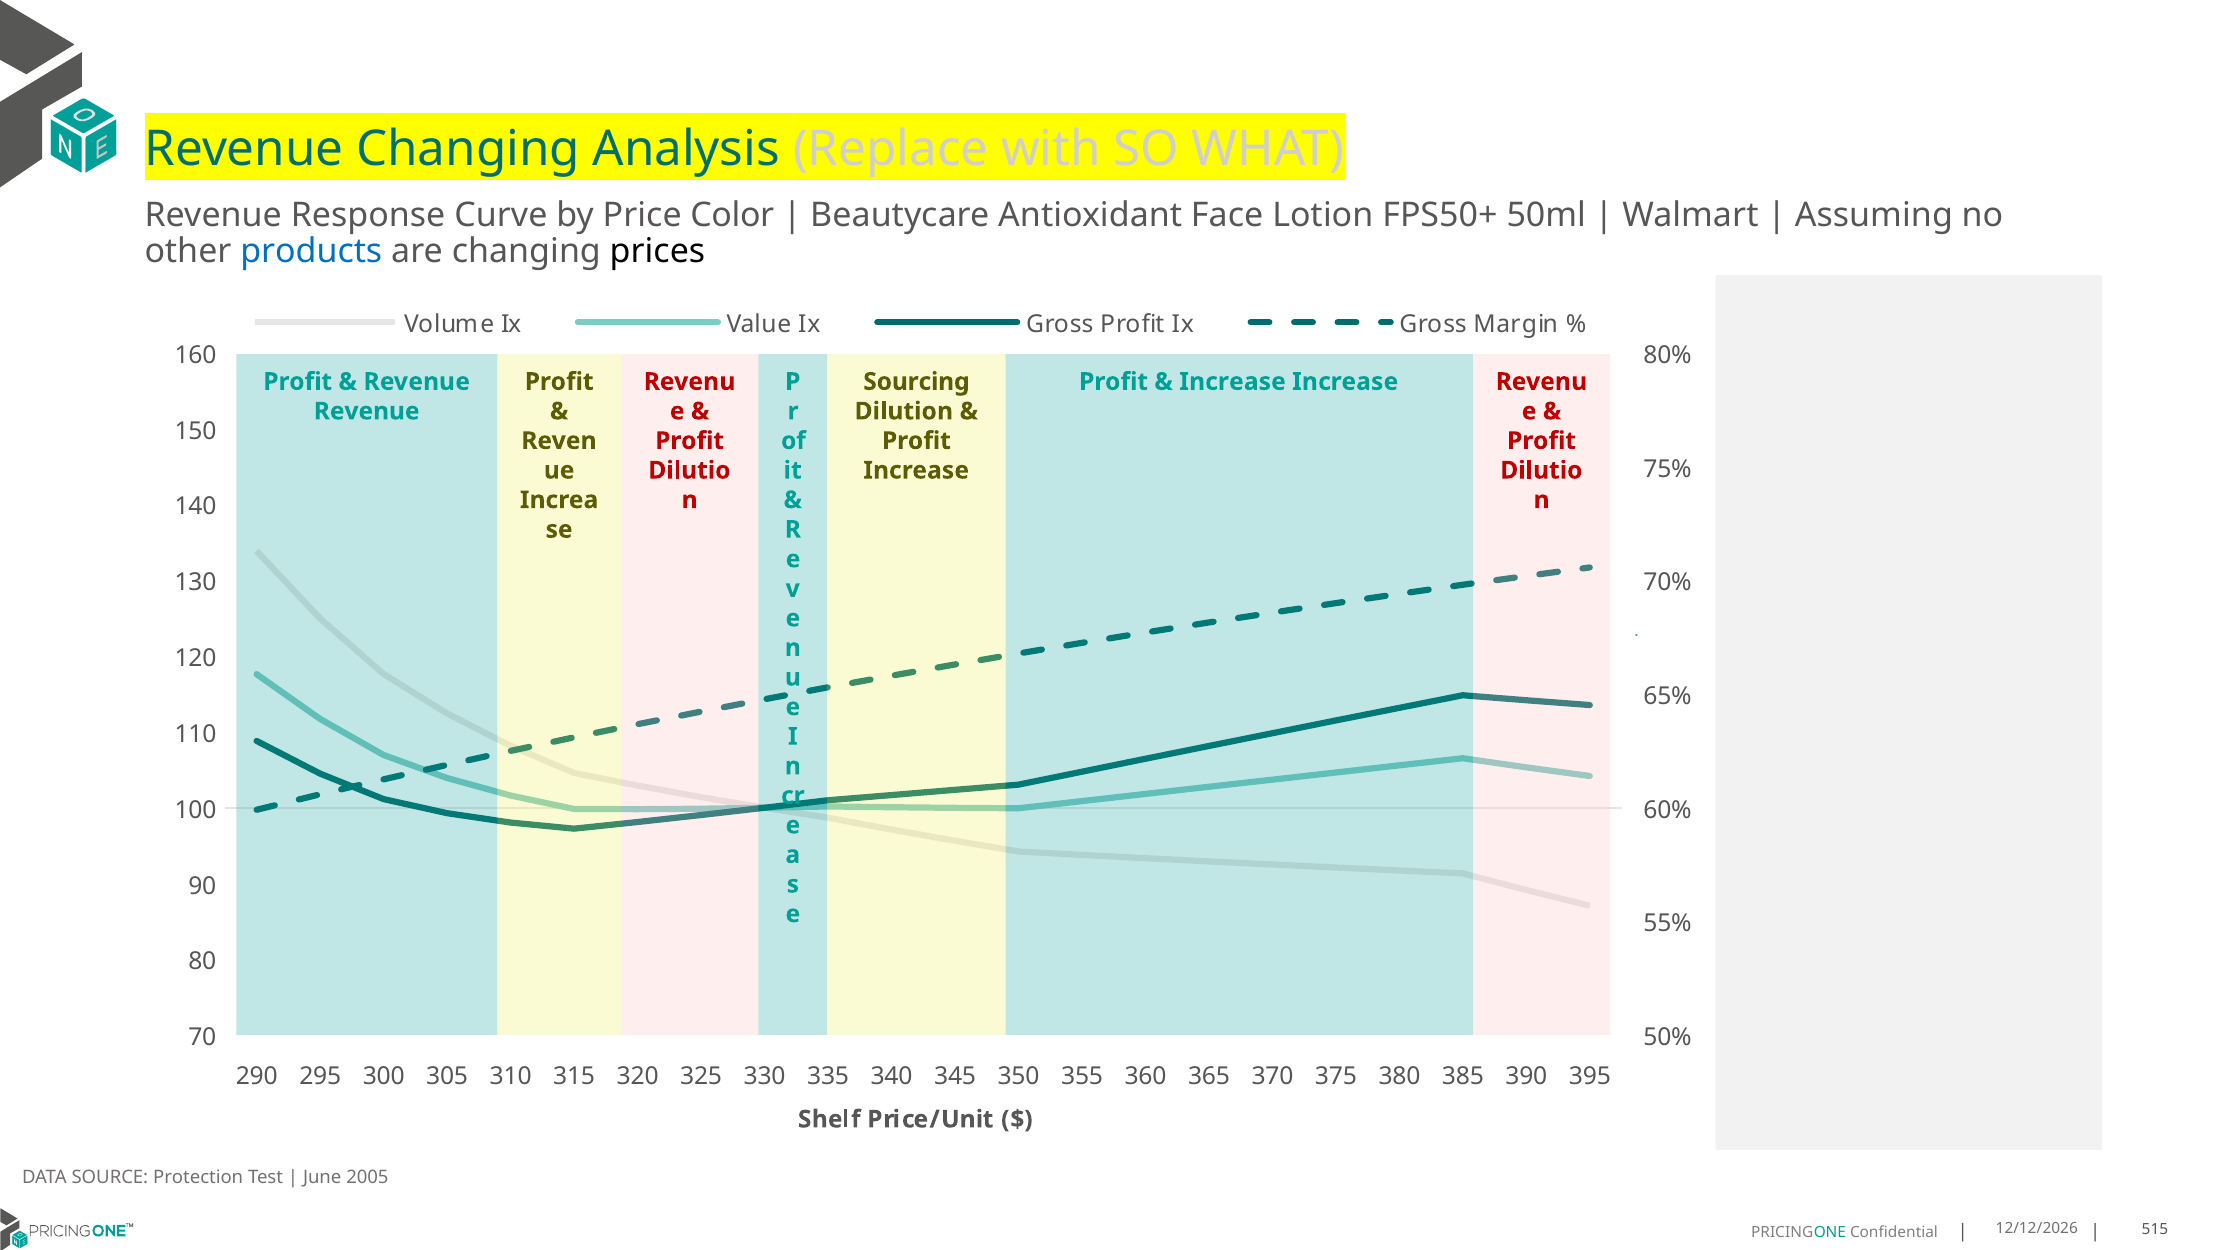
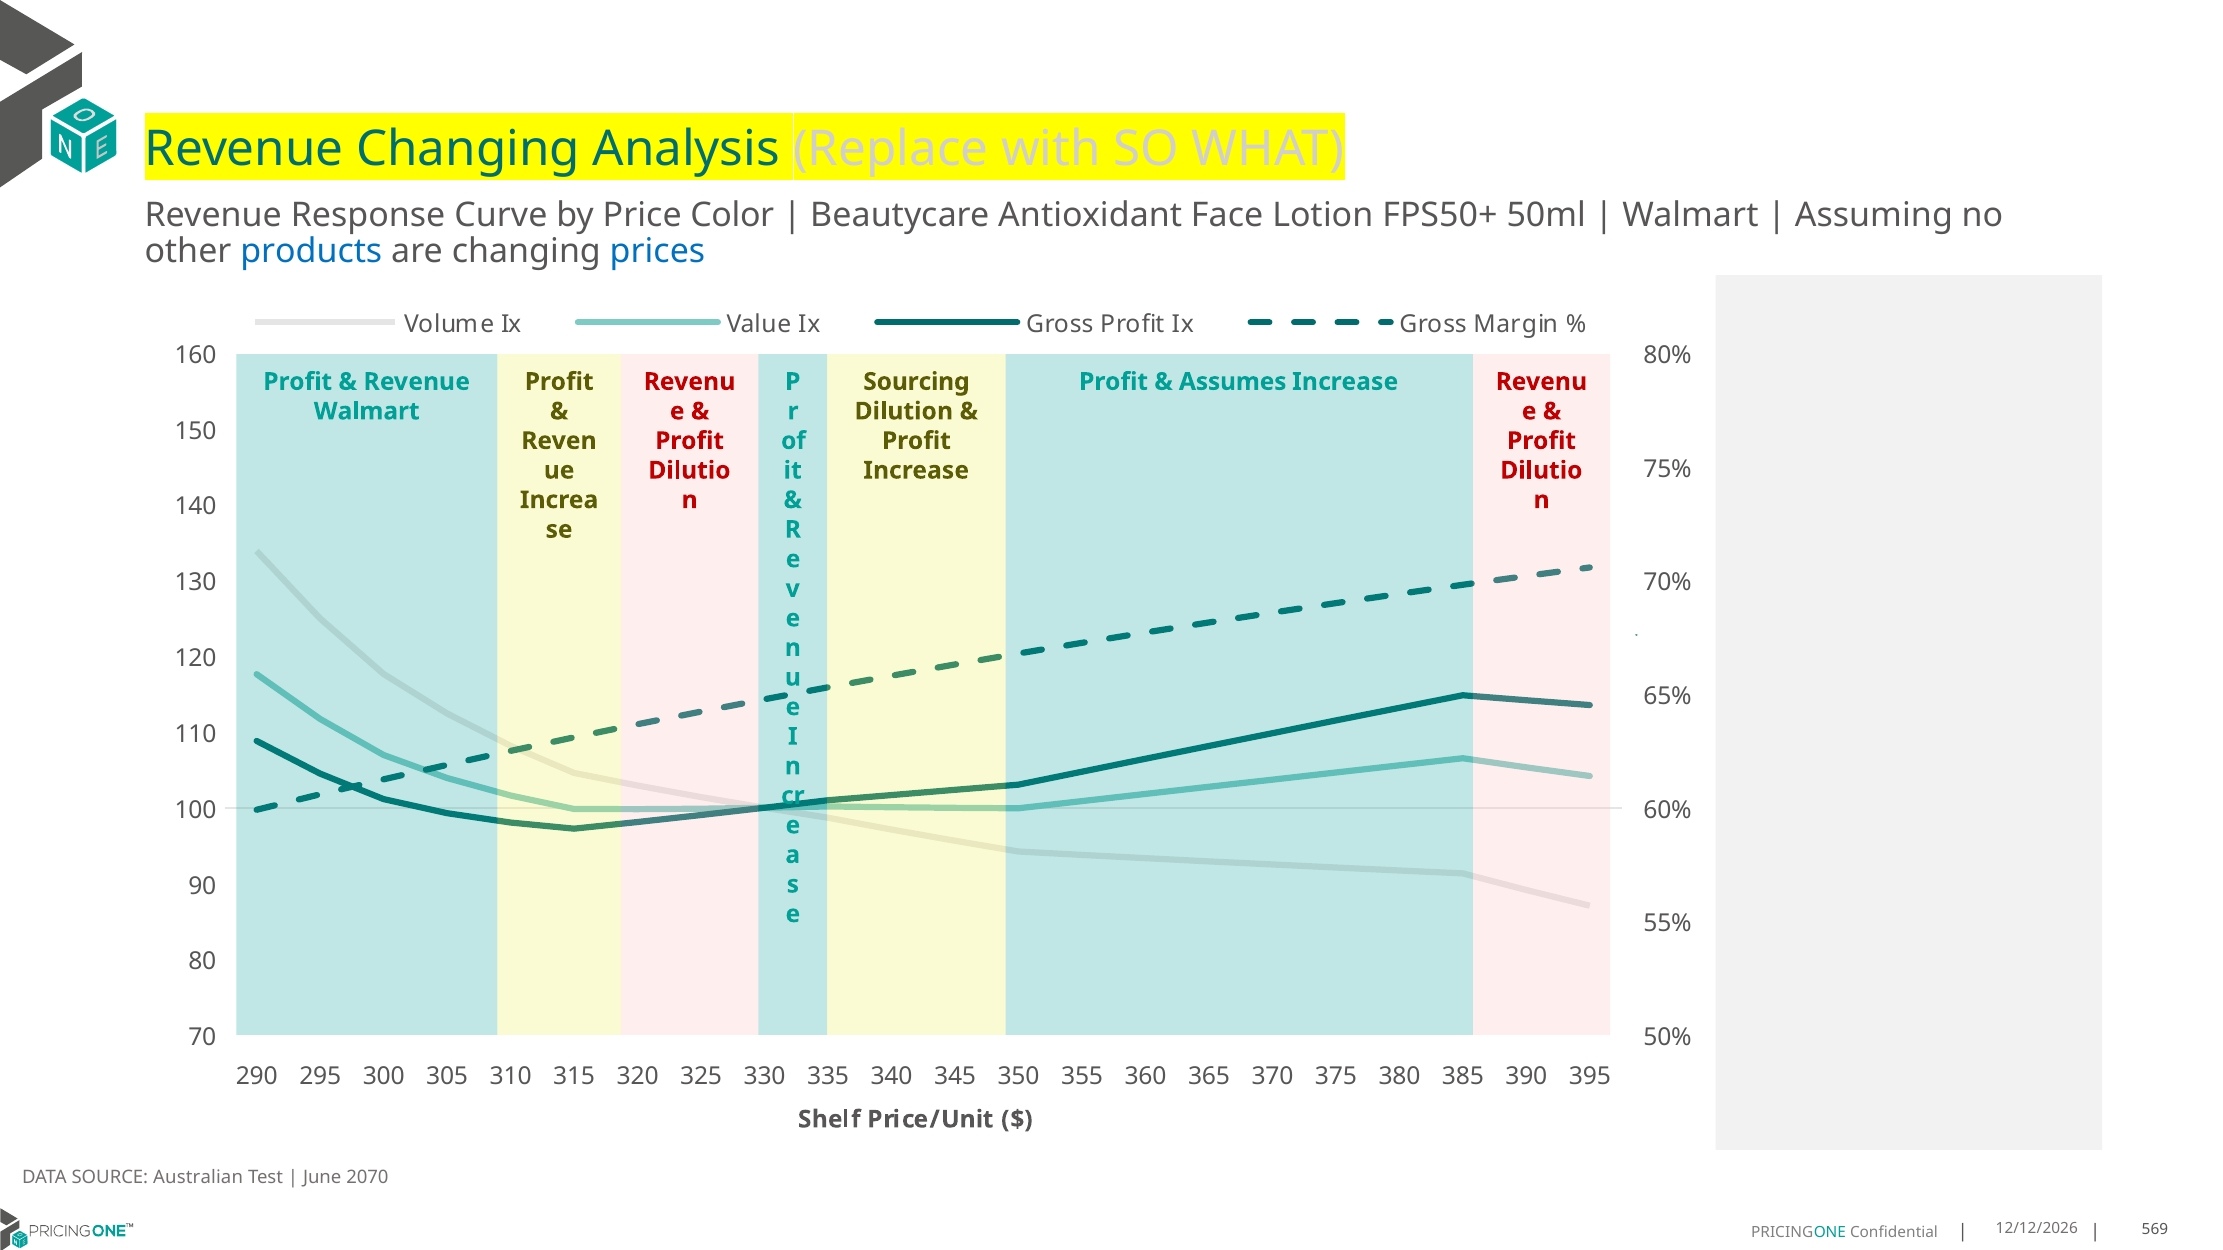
prices colour: black -> blue
Increase at (1233, 382): Increase -> Assumes
Revenue at (367, 411): Revenue -> Walmart
Protection: Protection -> Australian
2005: 2005 -> 2070
515: 515 -> 569
